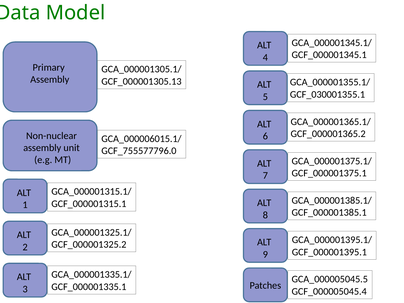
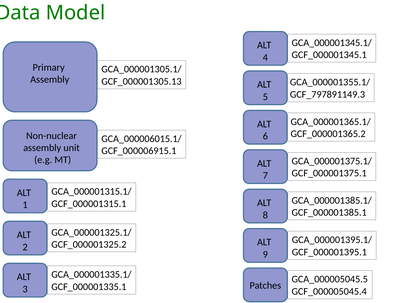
GCF_030001355.1: GCF_030001355.1 -> GCF_797891149.3
GCF_755577796.0: GCF_755577796.0 -> GCF_000006915.1
